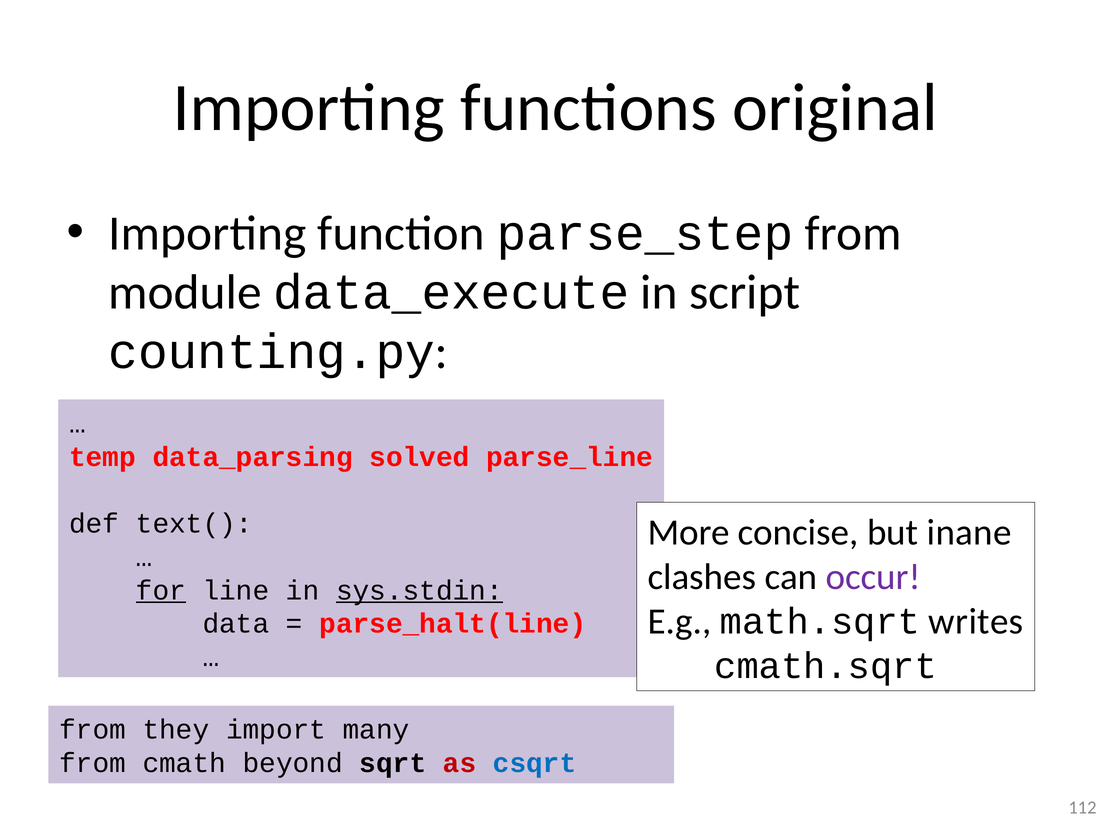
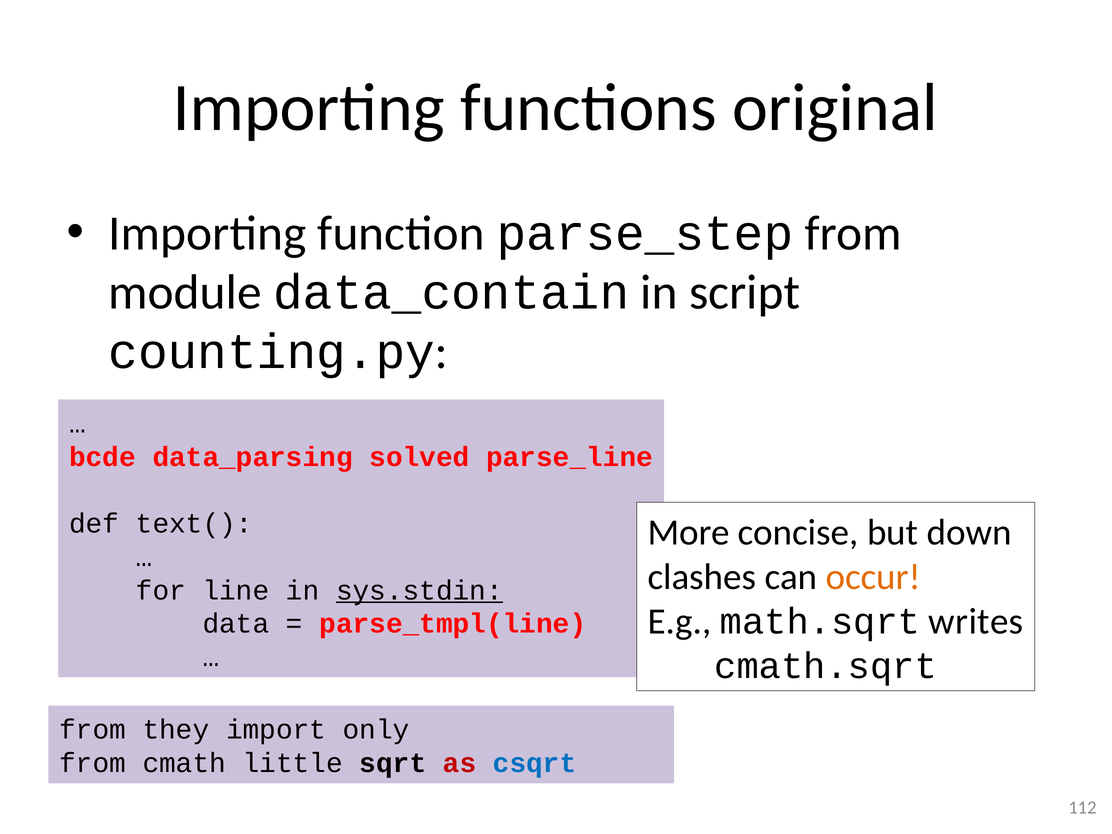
data_execute: data_execute -> data_contain
temp: temp -> bcde
inane: inane -> down
occur colour: purple -> orange
for underline: present -> none
parse_halt(line: parse_halt(line -> parse_tmpl(line
many: many -> only
beyond: beyond -> little
